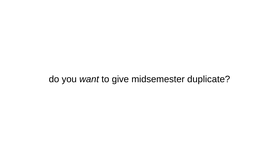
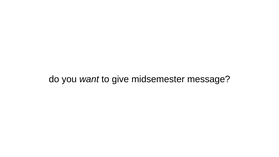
duplicate: duplicate -> message
